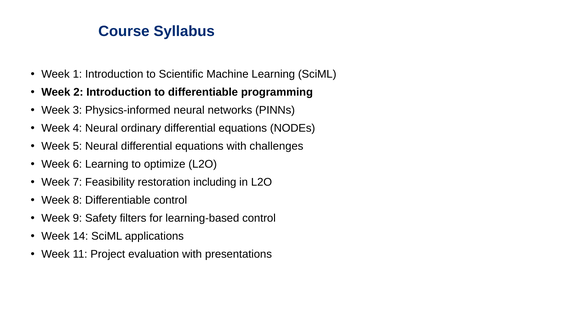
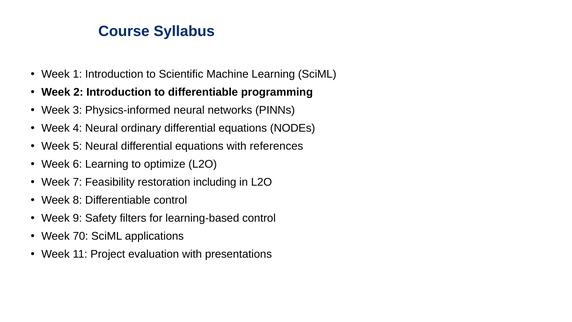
challenges: challenges -> references
14: 14 -> 70
